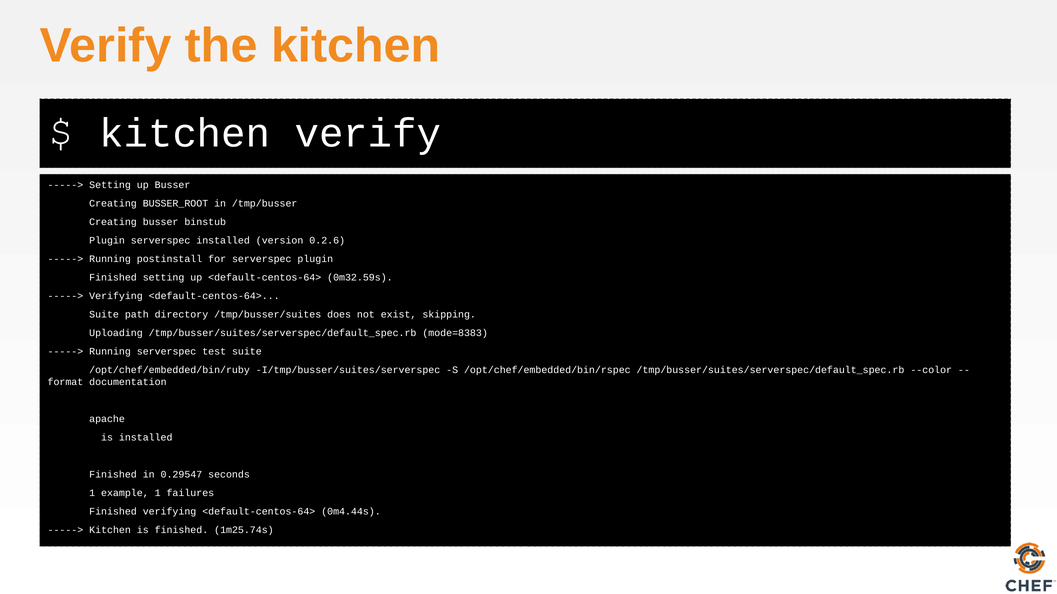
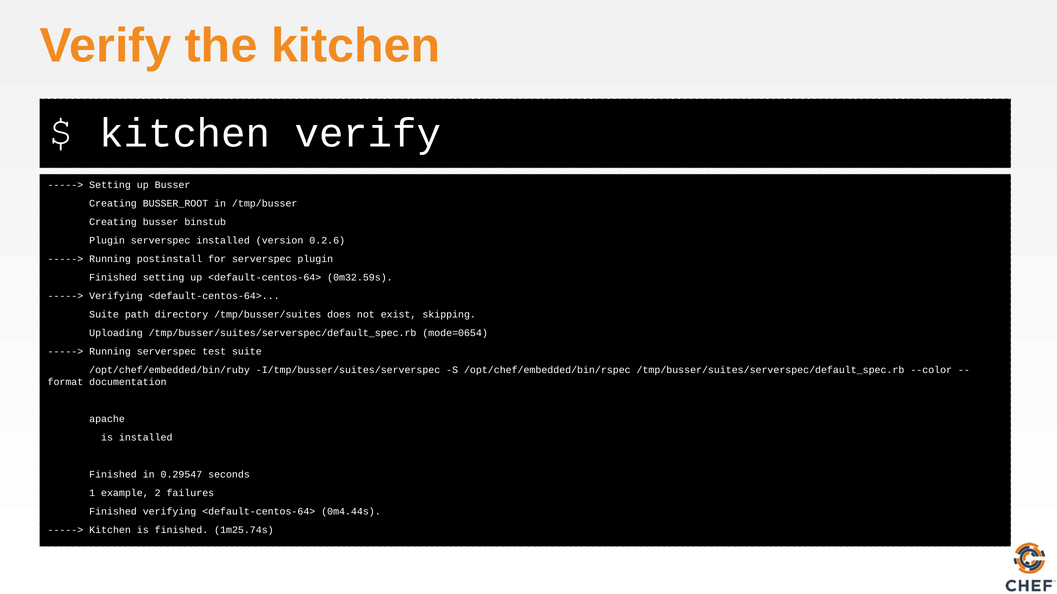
mode=8383: mode=8383 -> mode=0654
example 1: 1 -> 2
